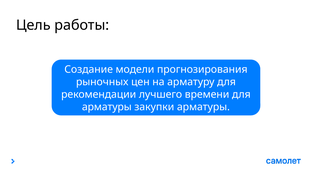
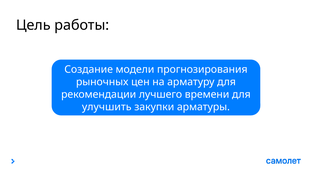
арматуры at (107, 107): арматуры -> улучшить
